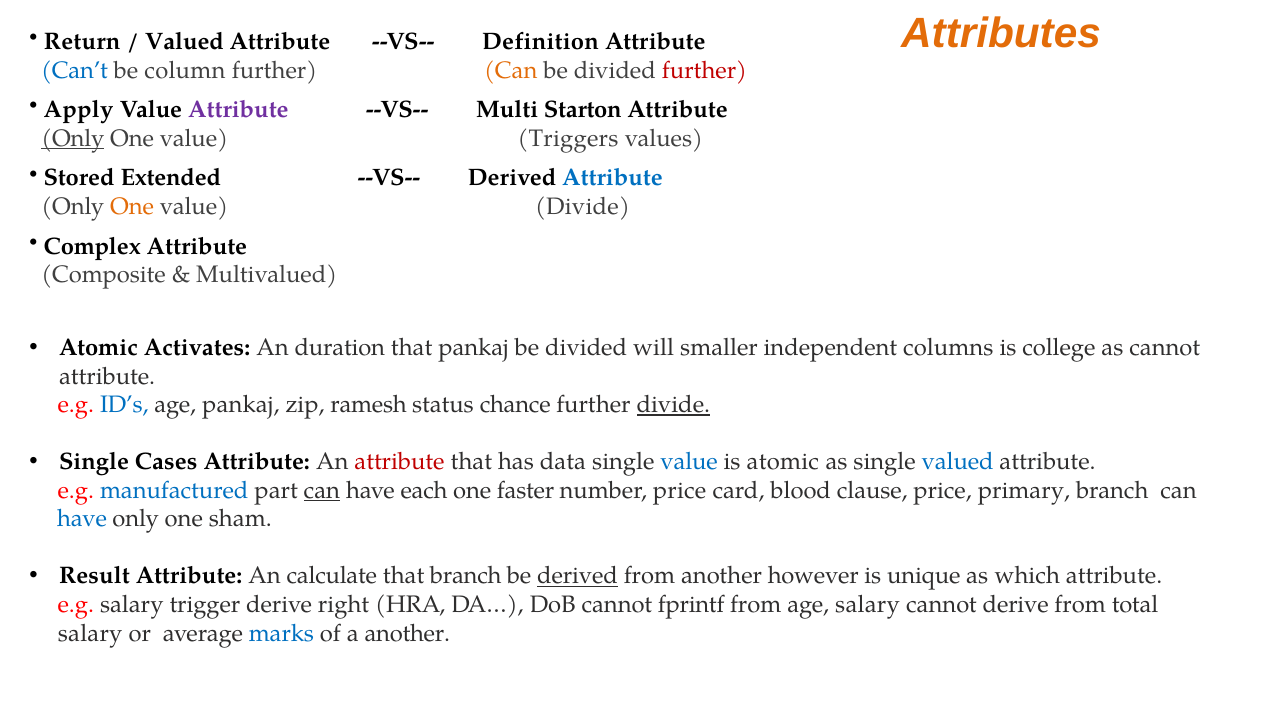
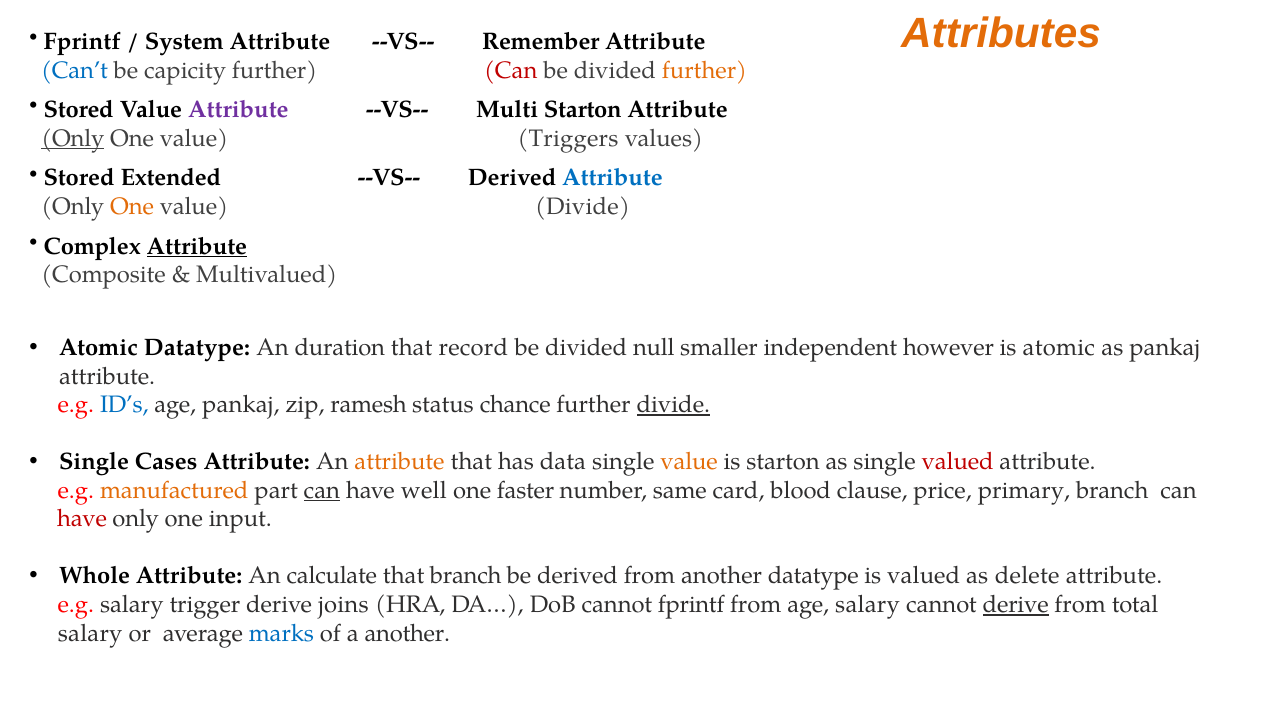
Return at (82, 42): Return -> Fprintf
Valued at (184, 42): Valued -> System
Definition: Definition -> Remember
column: column -> capicity
Can at (511, 70) colour: orange -> red
further at (705, 70) colour: red -> orange
Apply at (78, 110): Apply -> Stored
Attribute at (197, 246) underline: none -> present
Atomic Activates: Activates -> Datatype
that pankaj: pankaj -> record
will: will -> null
columns: columns -> however
is college: college -> atomic
as cannot: cannot -> pankaj
attribute at (399, 462) colour: red -> orange
value at (689, 462) colour: blue -> orange
is atomic: atomic -> starton
valued at (958, 462) colour: blue -> red
manufactured colour: blue -> orange
each: each -> well
number price: price -> same
have at (82, 519) colour: blue -> red
sham: sham -> input
Result: Result -> Whole
derived at (578, 576) underline: present -> none
another however: however -> datatype
is unique: unique -> valued
which: which -> delete
right: right -> joins
derive at (1016, 605) underline: none -> present
